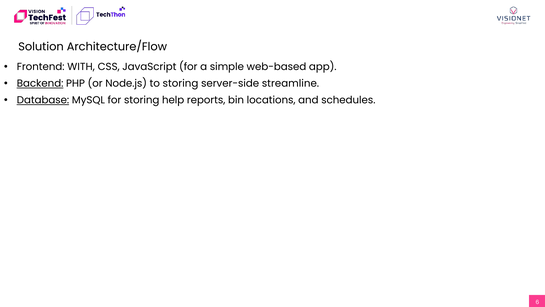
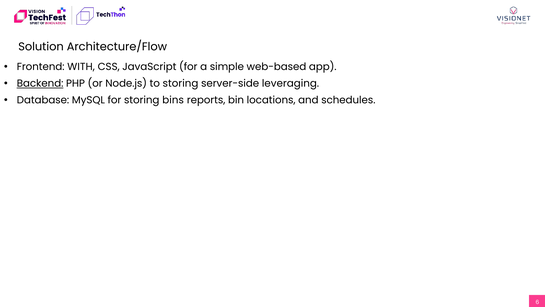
streamline: streamline -> leveraging
Database underline: present -> none
help: help -> bins
